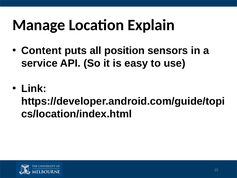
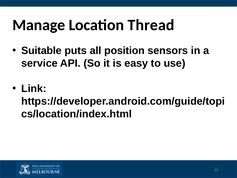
Explain: Explain -> Thread
Content: Content -> Suitable
